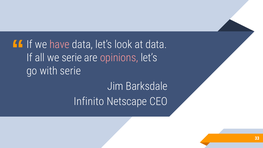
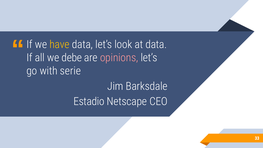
have colour: pink -> yellow
we serie: serie -> debe
Infinito: Infinito -> Estadio
